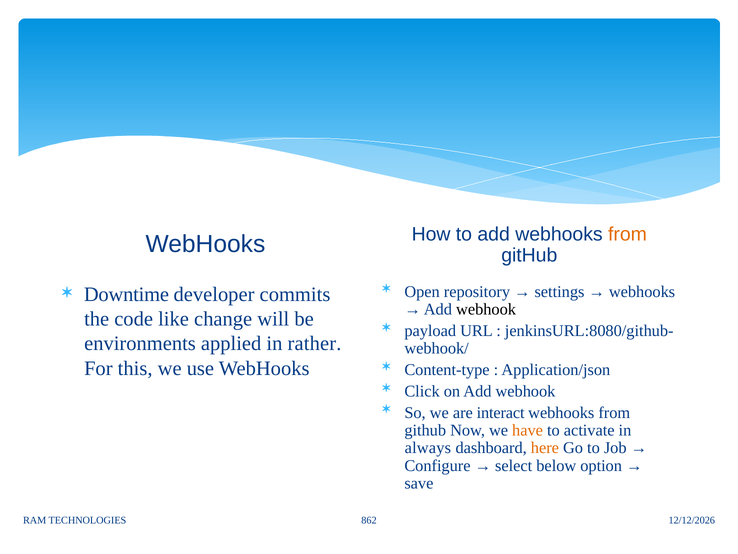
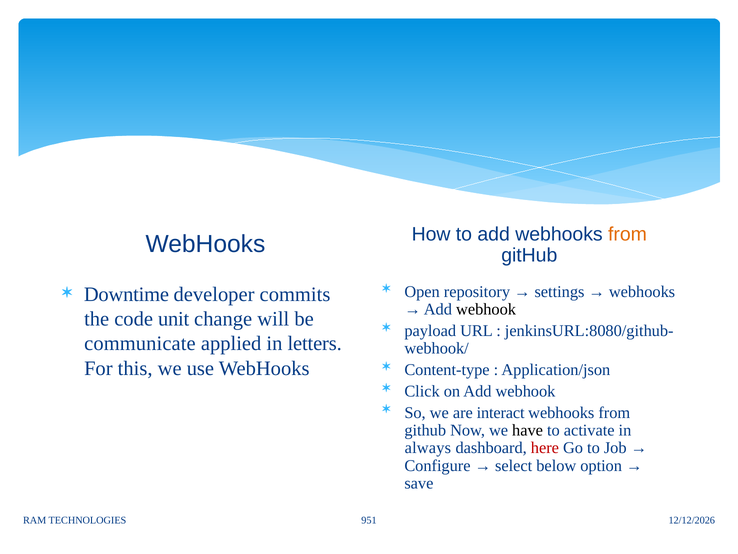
like: like -> unit
environments: environments -> communicate
rather: rather -> letters
have colour: orange -> black
here colour: orange -> red
862: 862 -> 951
